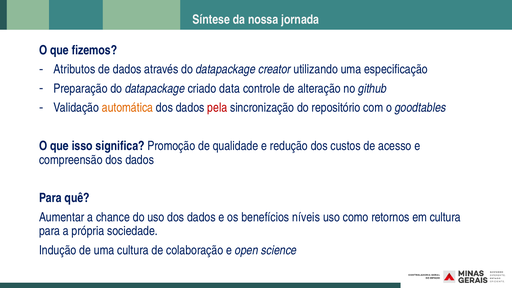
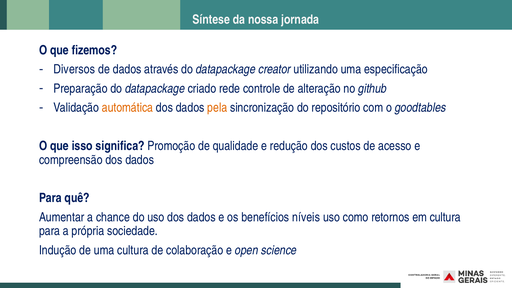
Atributos: Atributos -> Diversos
data: data -> rede
pela colour: red -> orange
